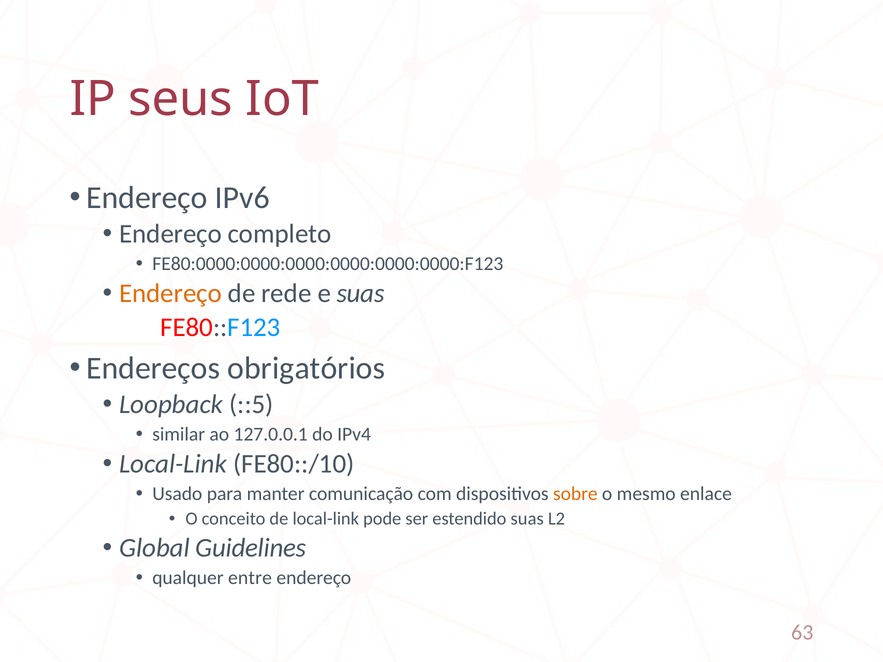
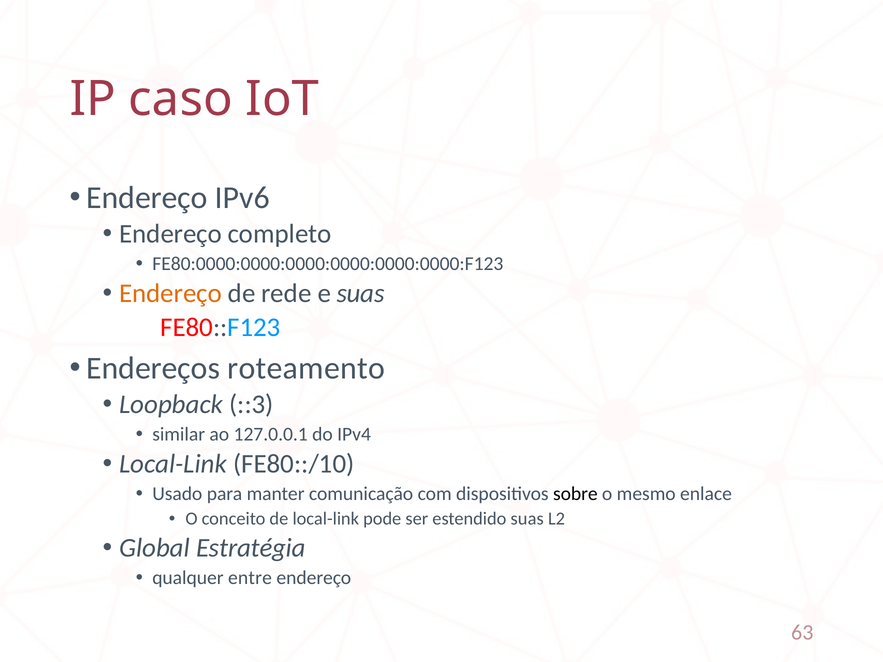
seus: seus -> caso
obrigatórios: obrigatórios -> roteamento
::5: ::5 -> ::3
sobre colour: orange -> black
Guidelines: Guidelines -> Estratégia
